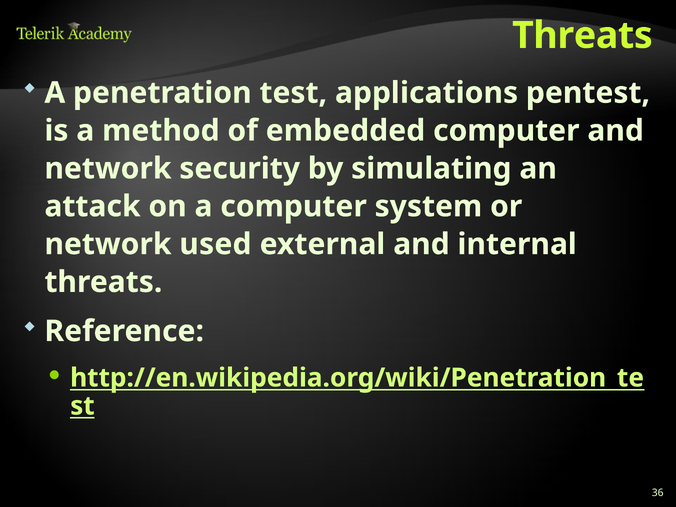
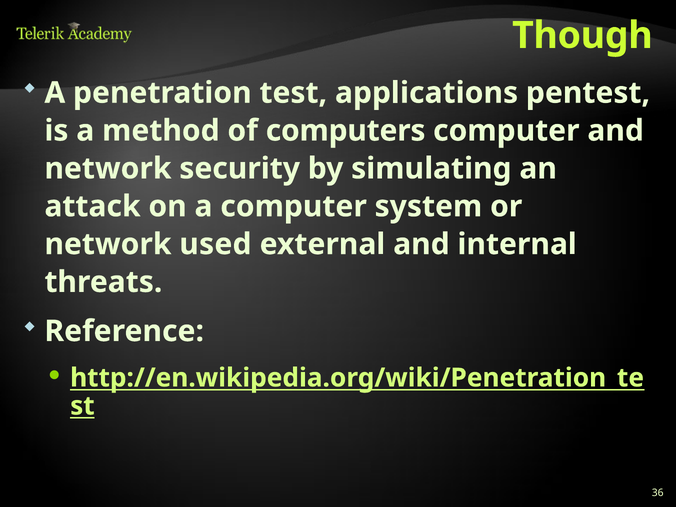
Threats at (582, 35): Threats -> Though
embedded: embedded -> computers
